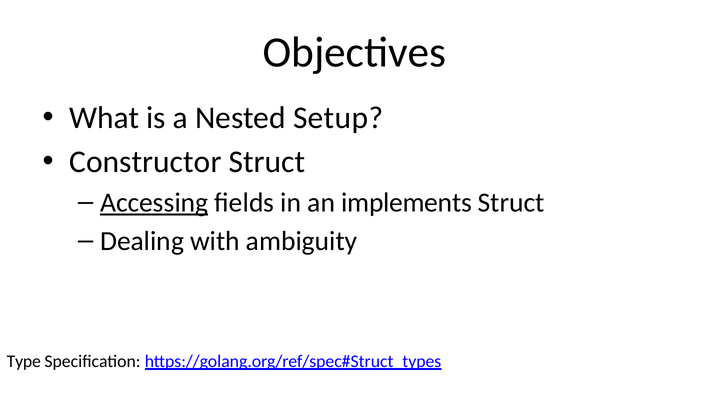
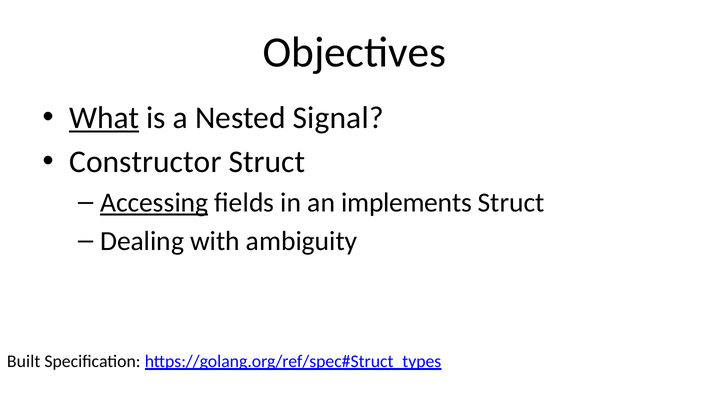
What underline: none -> present
Setup: Setup -> Signal
Type: Type -> Built
